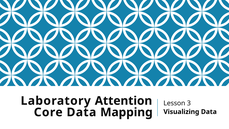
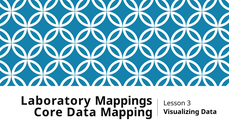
Attention: Attention -> Mappings
